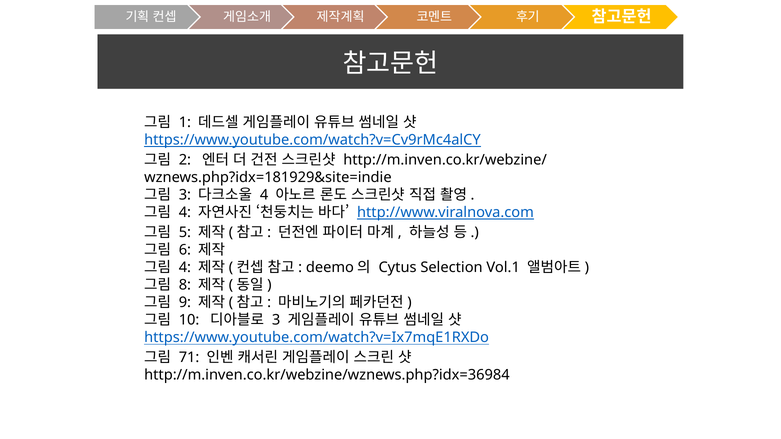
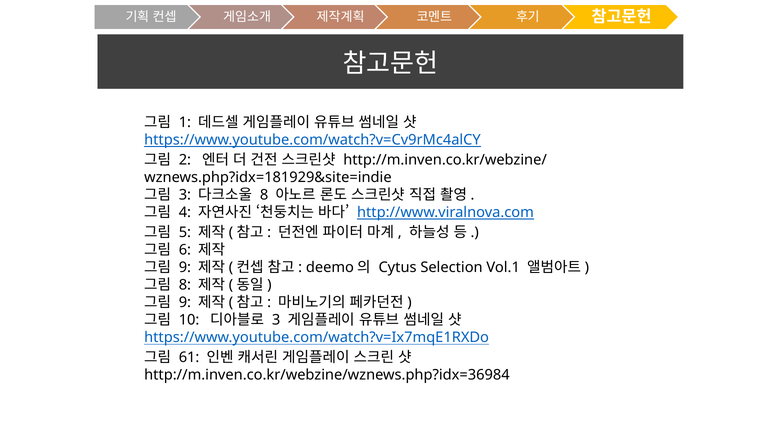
4 at (264, 195): 4 -> 8
4 at (185, 268): 4 -> 9
71: 71 -> 61
